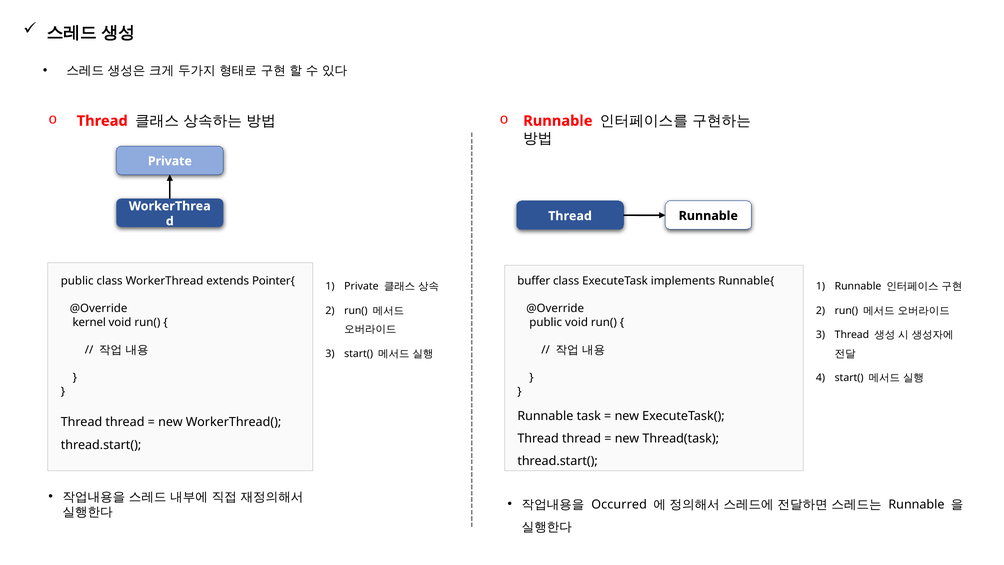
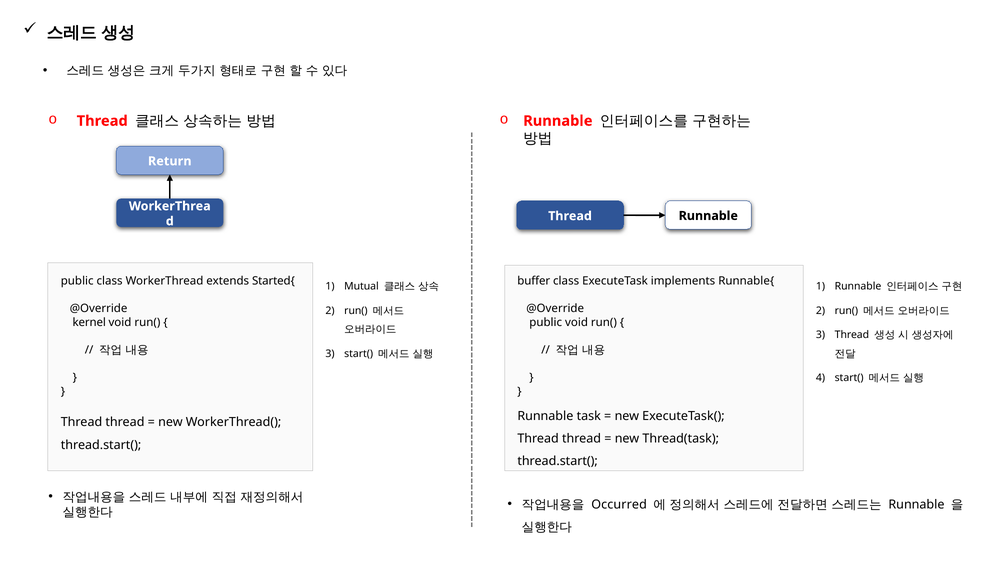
Private at (170, 161): Private -> Return
Pointer{: Pointer{ -> Started{
Private at (361, 286): Private -> Mutual
